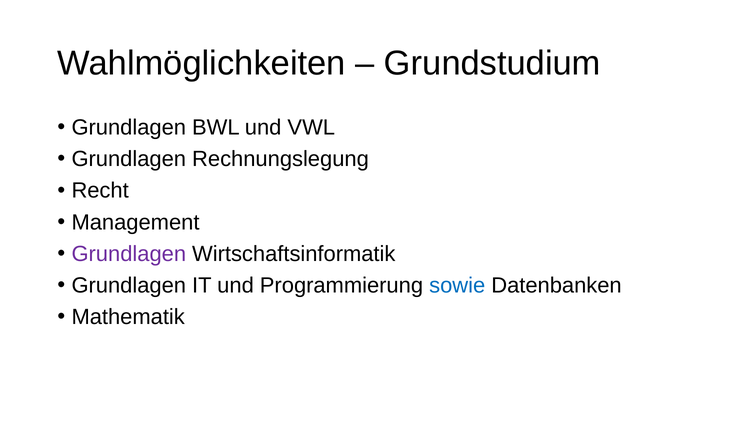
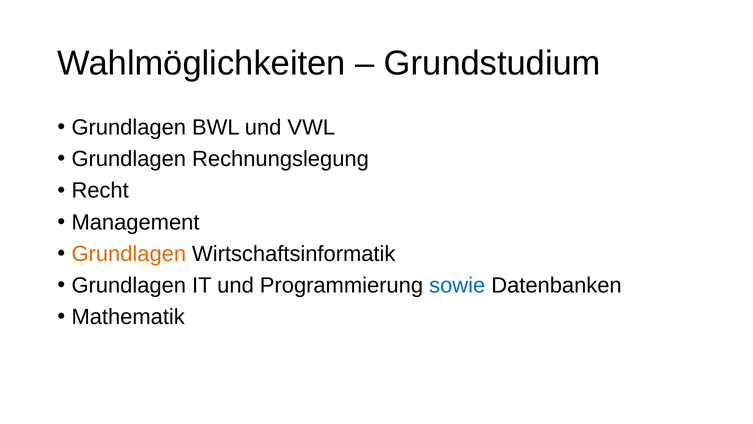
Grundlagen at (129, 254) colour: purple -> orange
